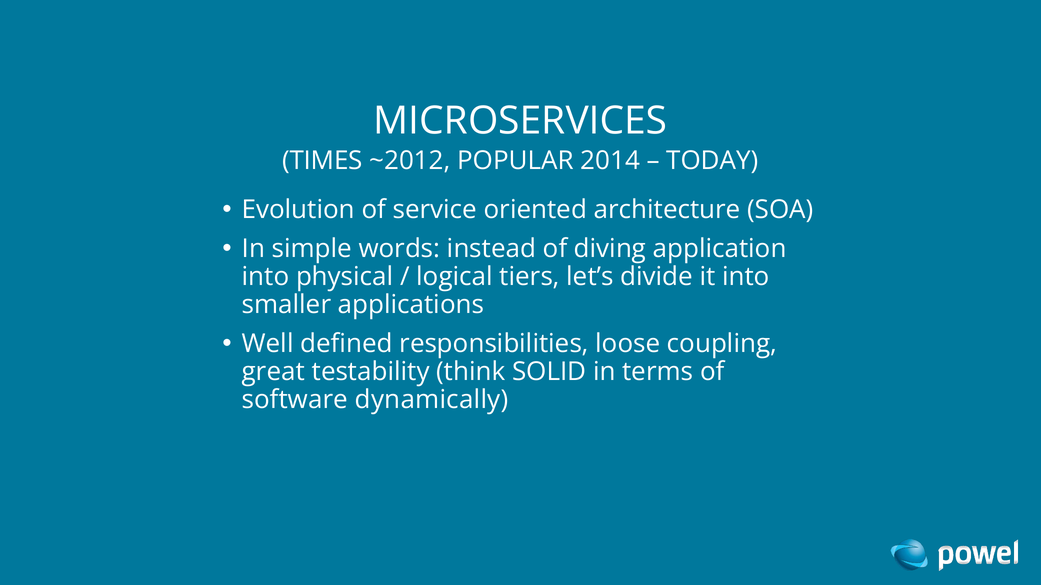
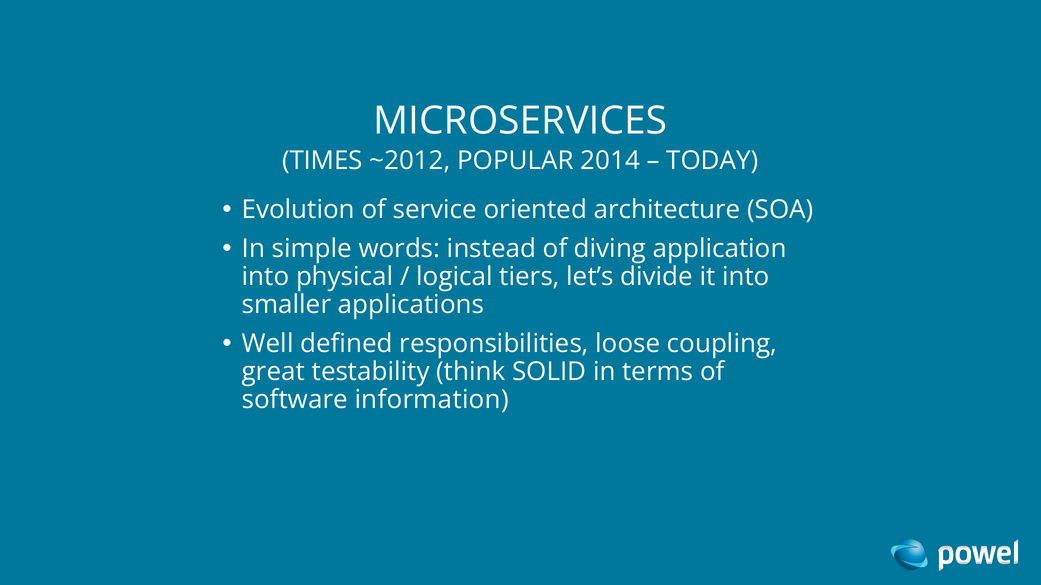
dynamically: dynamically -> information
